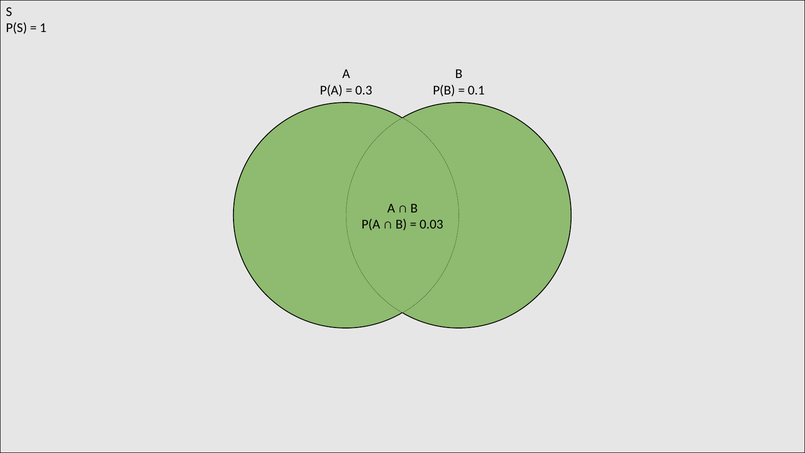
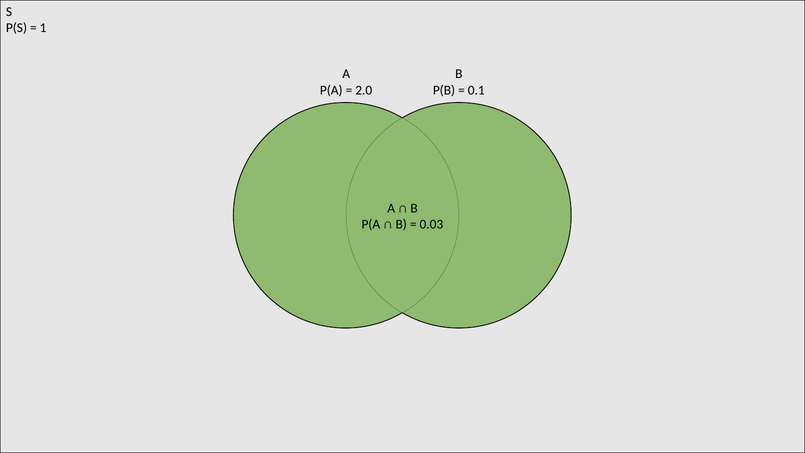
0.3: 0.3 -> 2.0
